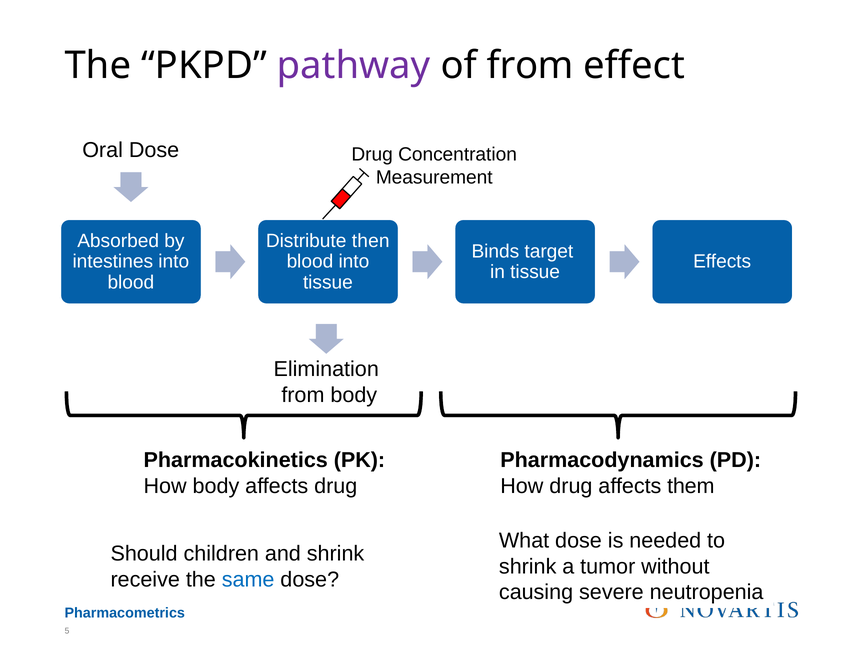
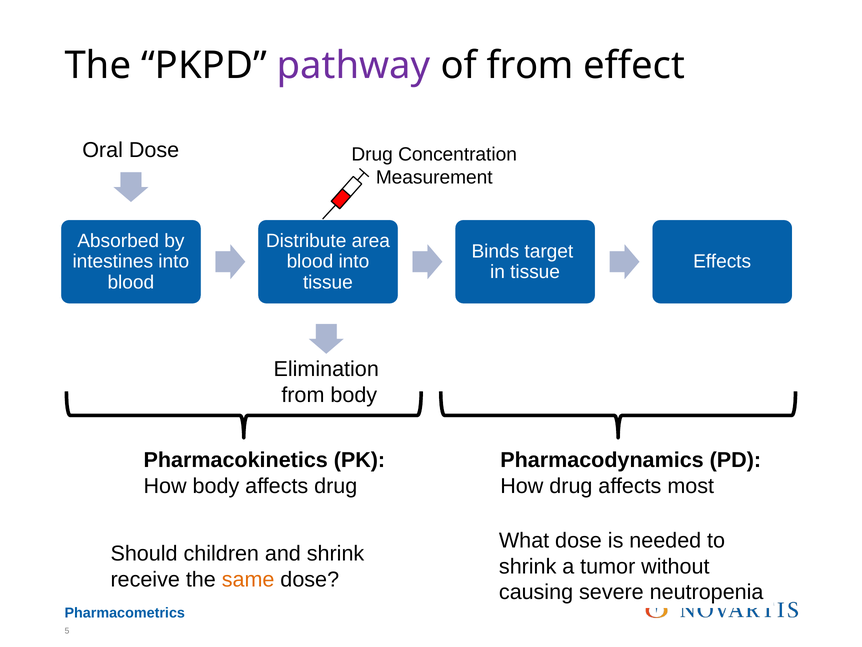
then: then -> area
them: them -> most
same colour: blue -> orange
